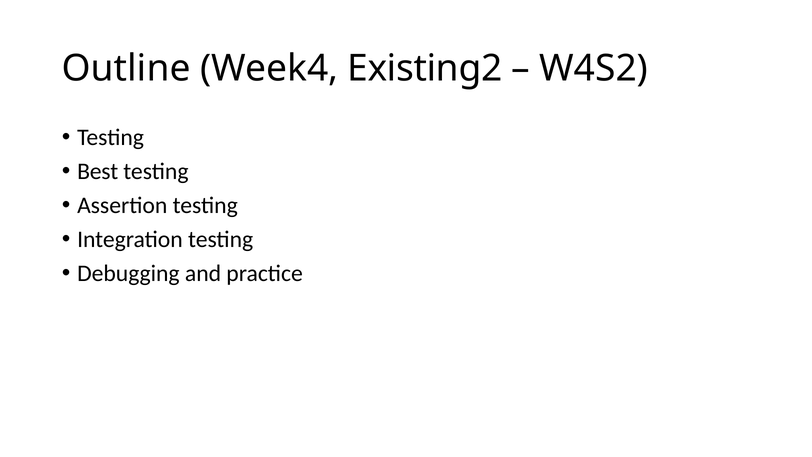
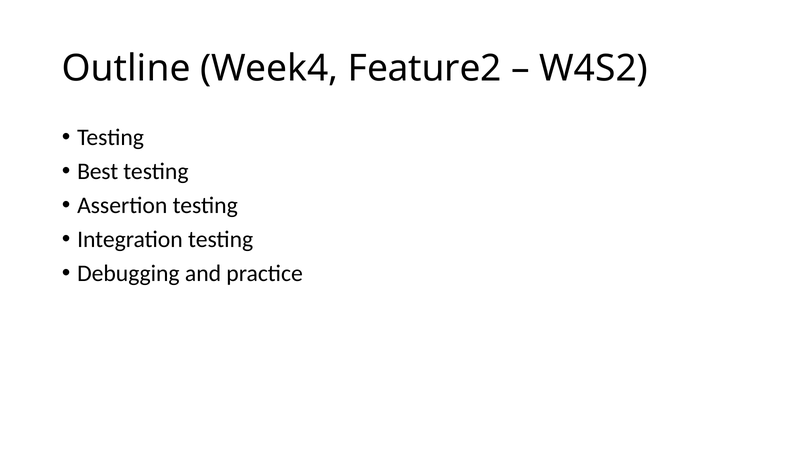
Existing2: Existing2 -> Feature2
